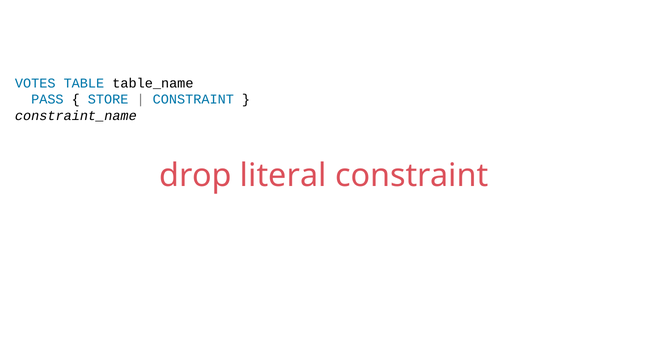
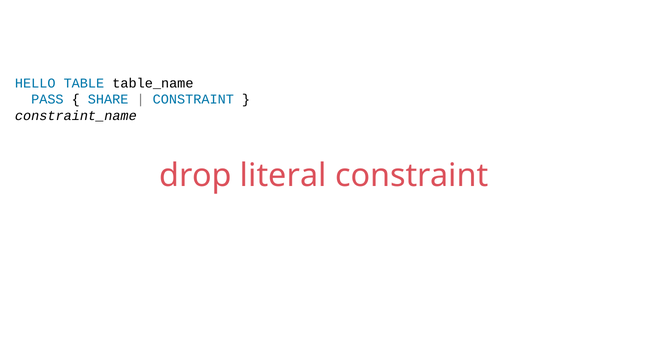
VOTES: VOTES -> HELLO
STORE: STORE -> SHARE
